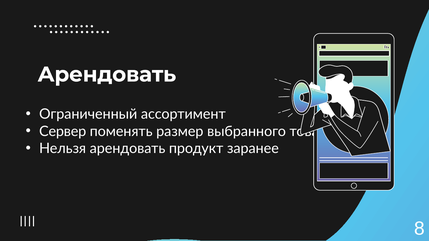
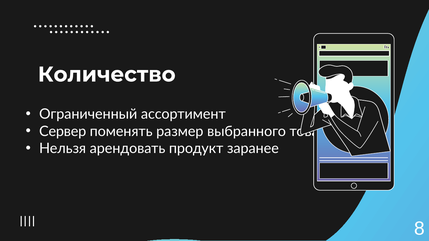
Арендовать at (107, 75): Арендовать -> Количество
